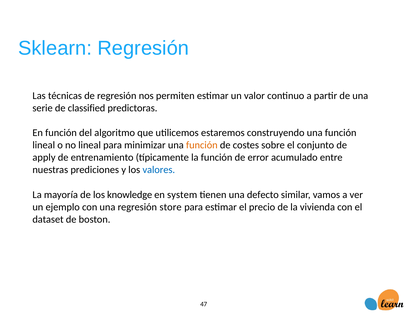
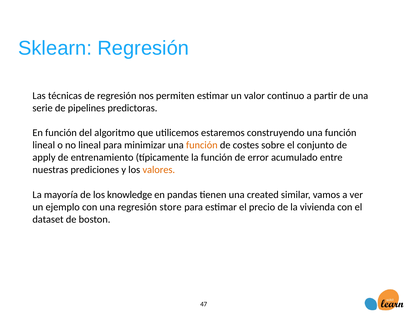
classified: classified -> pipelines
valores colour: blue -> orange
system: system -> pandas
defecto: defecto -> created
